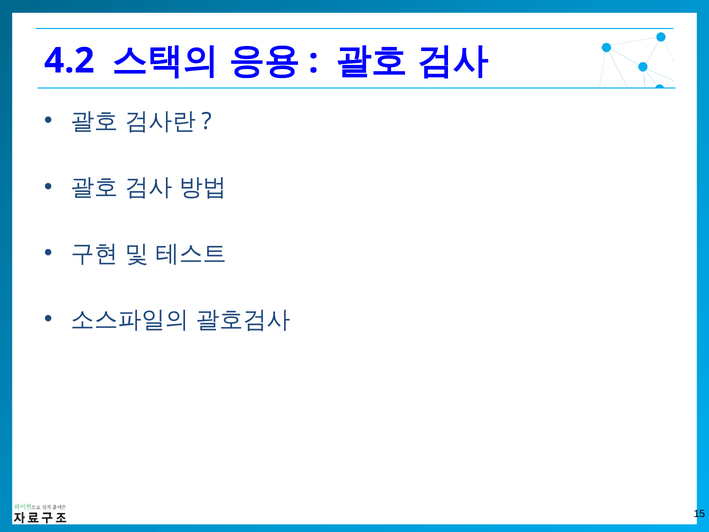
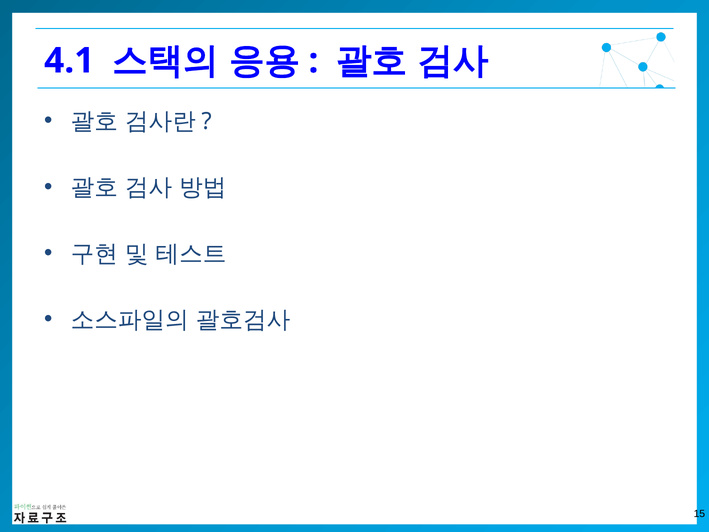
4.2: 4.2 -> 4.1
